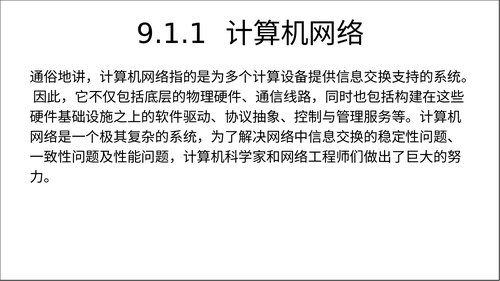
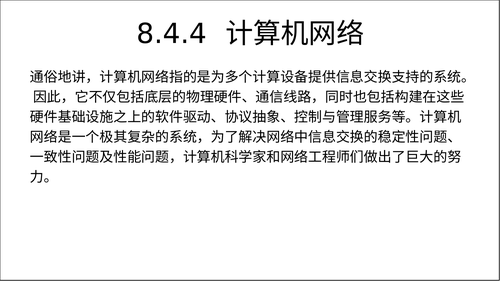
9.1.1: 9.1.1 -> 8.4.4
